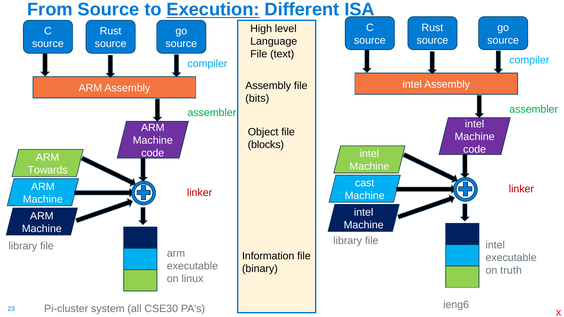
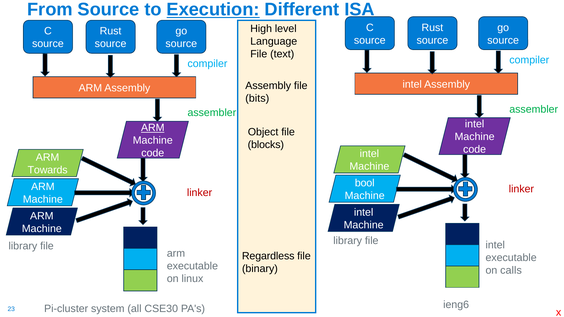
ARM at (153, 128) underline: none -> present
cast: cast -> bool
Information: Information -> Regardless
truth: truth -> calls
